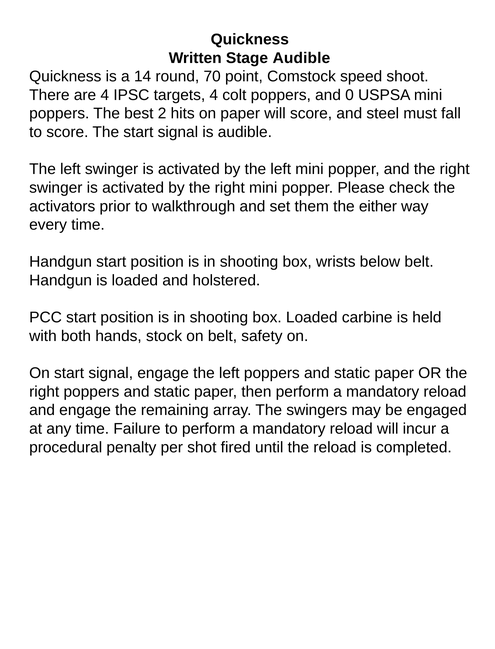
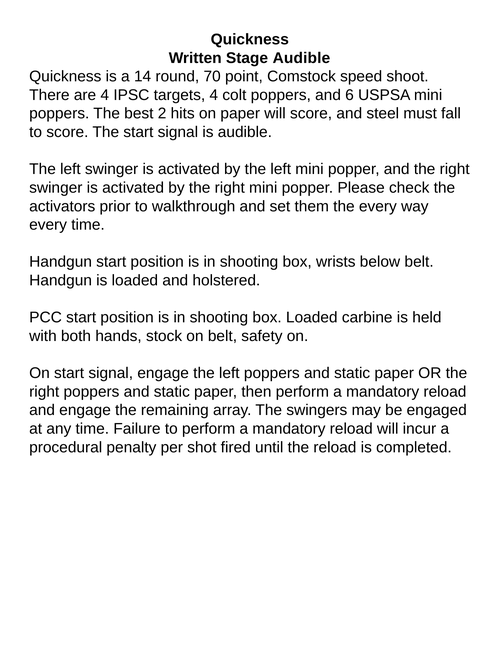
0: 0 -> 6
the either: either -> every
